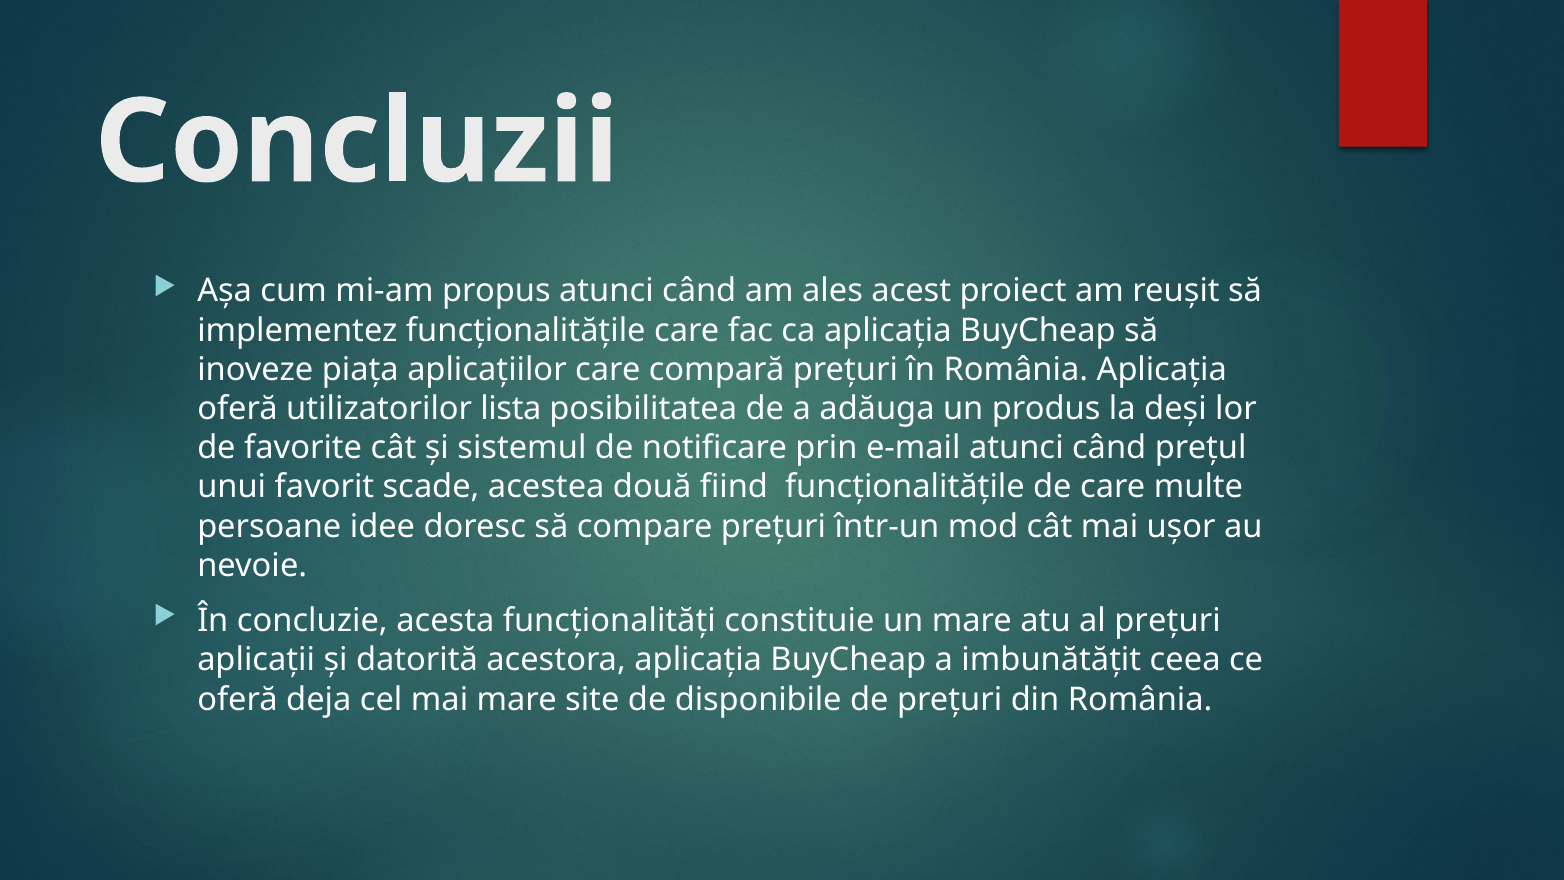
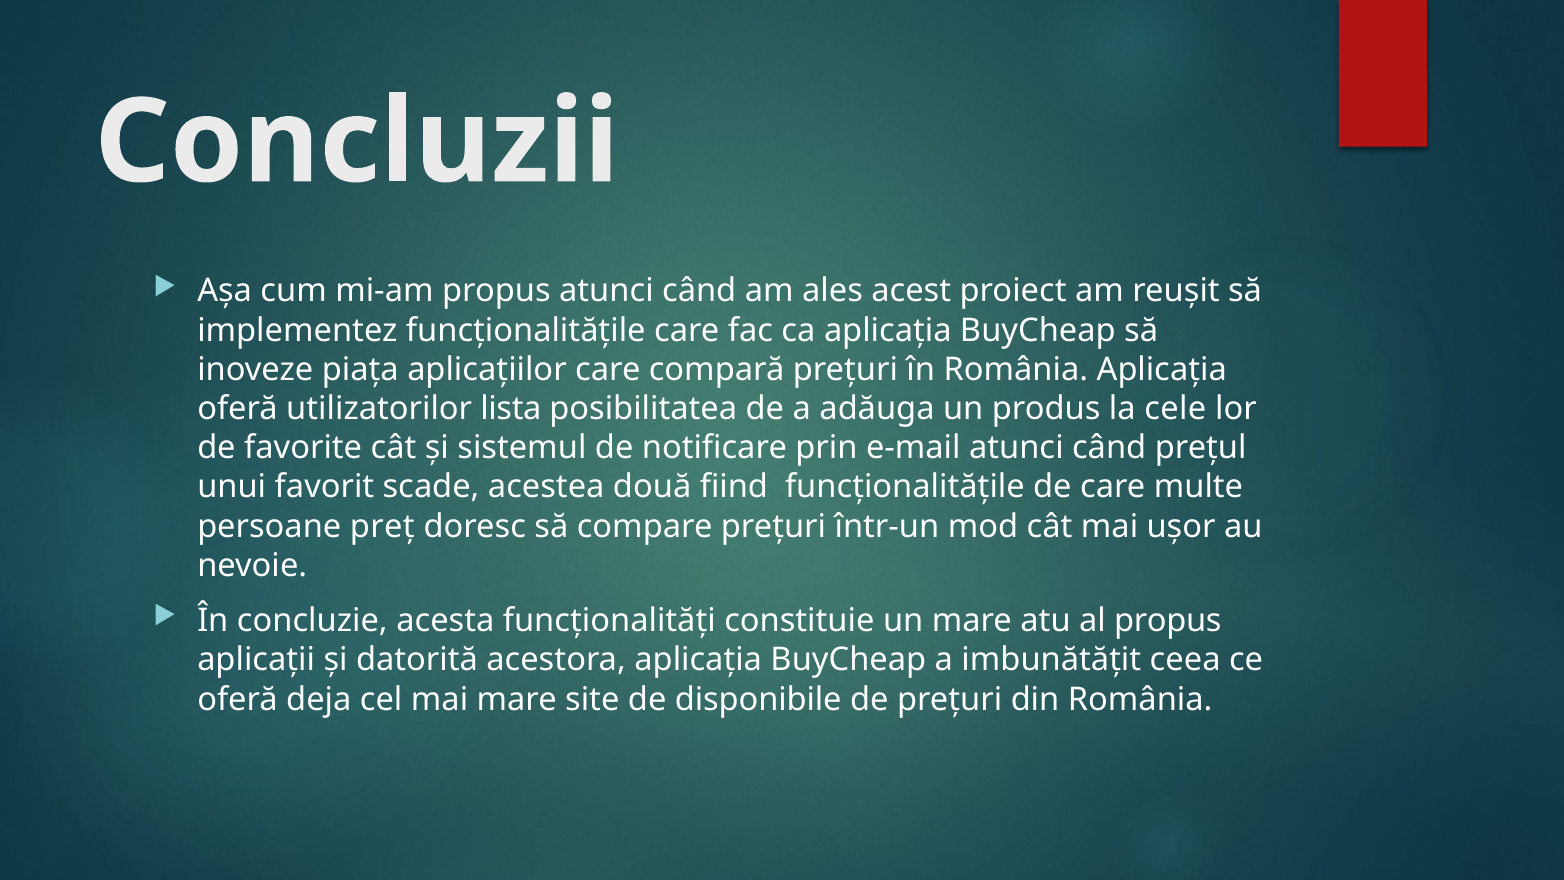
deși: deși -> cele
idee: idee -> preț
al prețuri: prețuri -> propus
